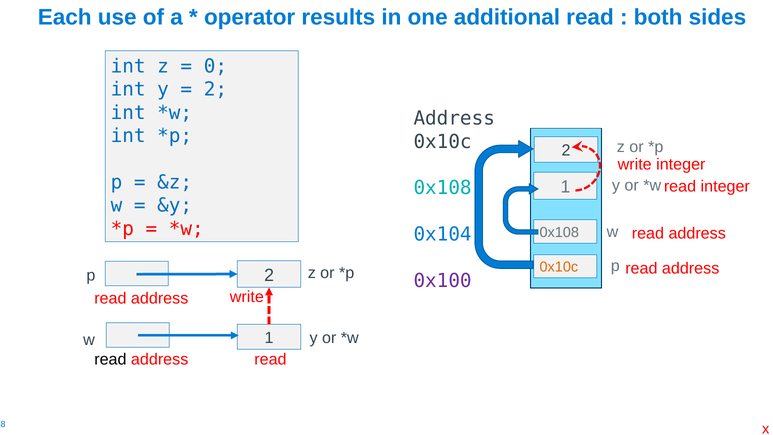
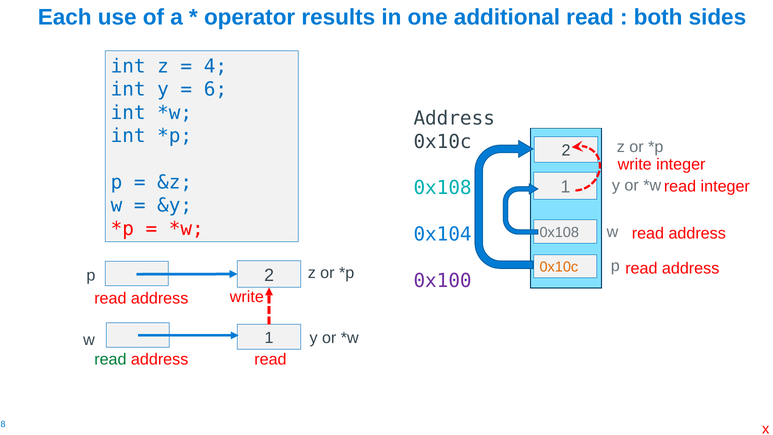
0: 0 -> 4
2 at (215, 90): 2 -> 6
read at (110, 359) colour: black -> green
